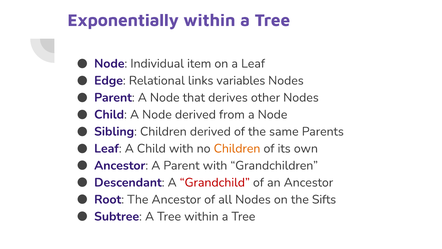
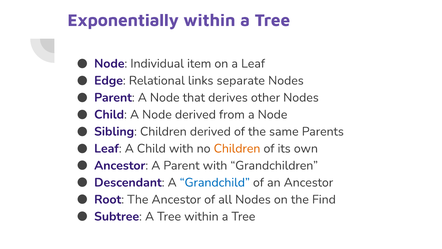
variables: variables -> separate
Grandchild colour: red -> blue
Sifts: Sifts -> Find
